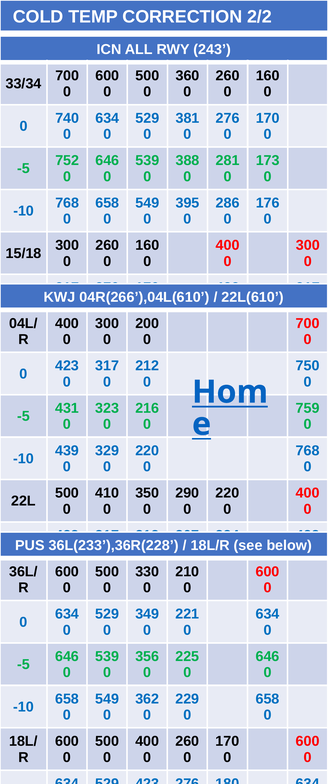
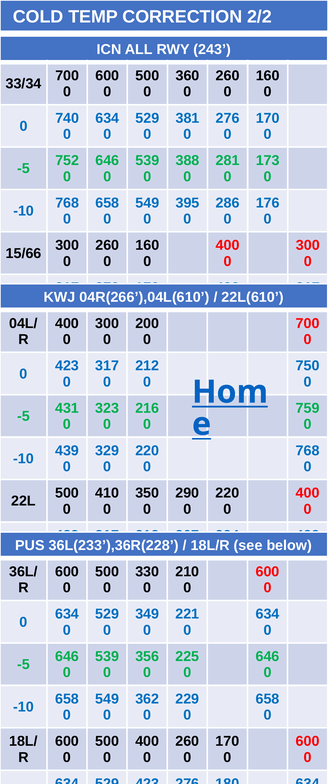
15/18: 15/18 -> 15/66
